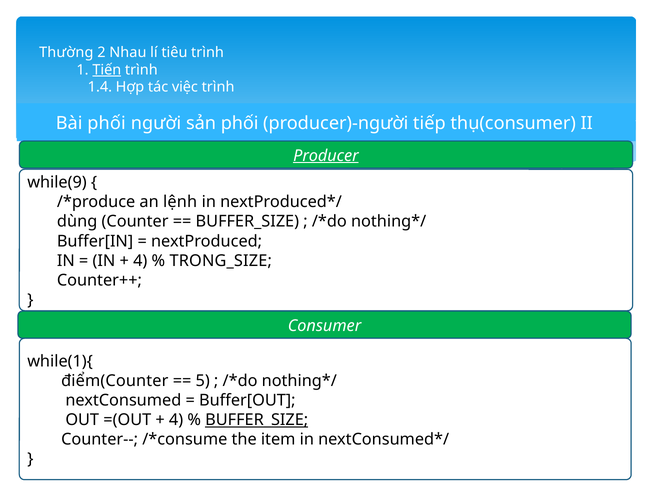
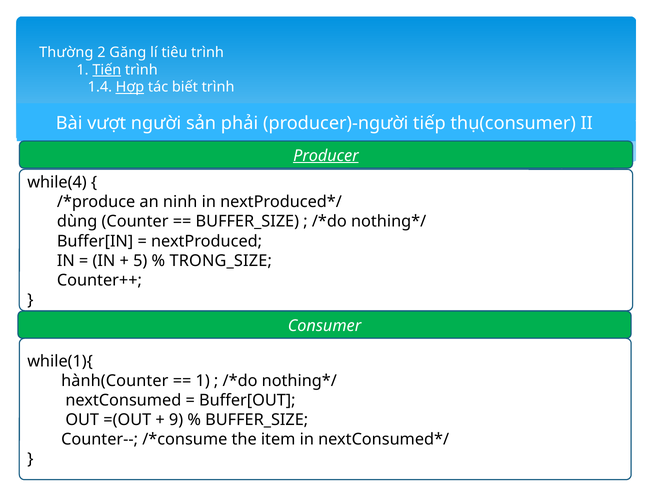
Nhau: Nhau -> Găng
Hợp underline: none -> present
việc: việc -> biết
Bài phối: phối -> vượt
sản phối: phối -> phải
while(9: while(9 -> while(4
lệnh: lệnh -> ninh
4 at (140, 261): 4 -> 5
điểm(Counter: điểm(Counter -> hành(Counter
5 at (203, 381): 5 -> 1
4 at (176, 420): 4 -> 9
BUFFER_SIZE at (257, 420) underline: present -> none
